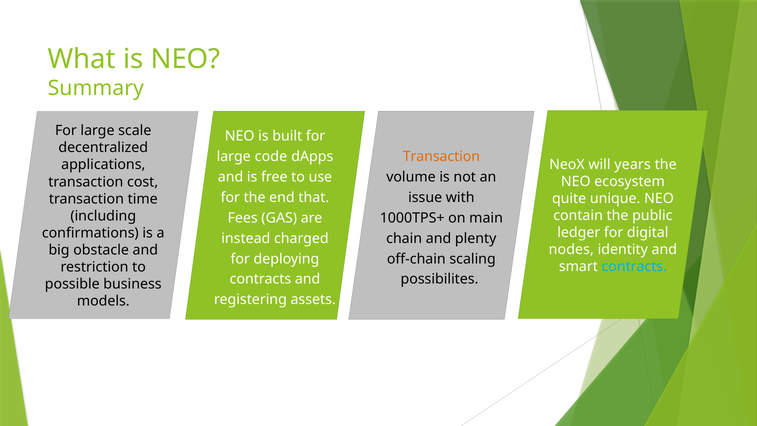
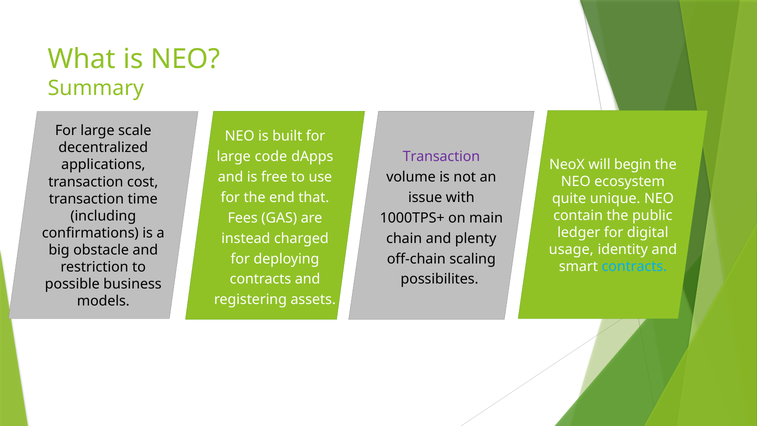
Transaction at (441, 157) colour: orange -> purple
years: years -> begin
nodes: nodes -> usage
